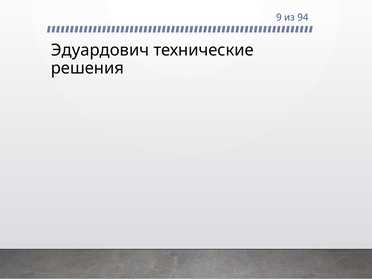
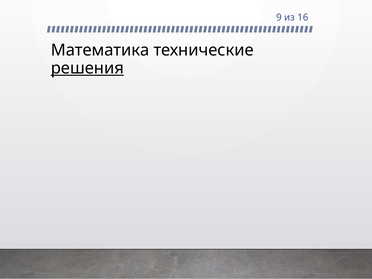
94: 94 -> 16
Эдуардович: Эдуардович -> Математика
решения underline: none -> present
